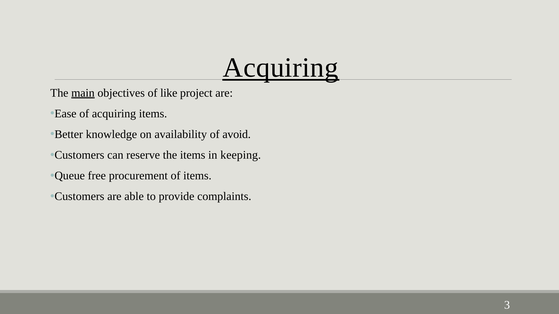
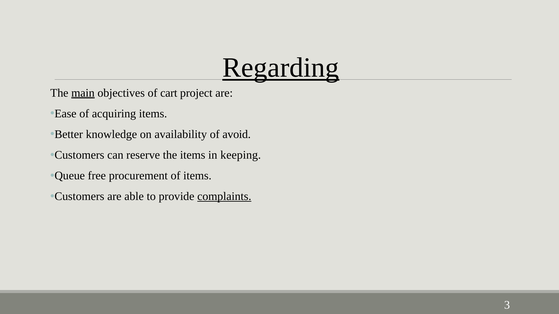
Acquiring at (281, 68): Acquiring -> Regarding
like: like -> cart
complaints underline: none -> present
